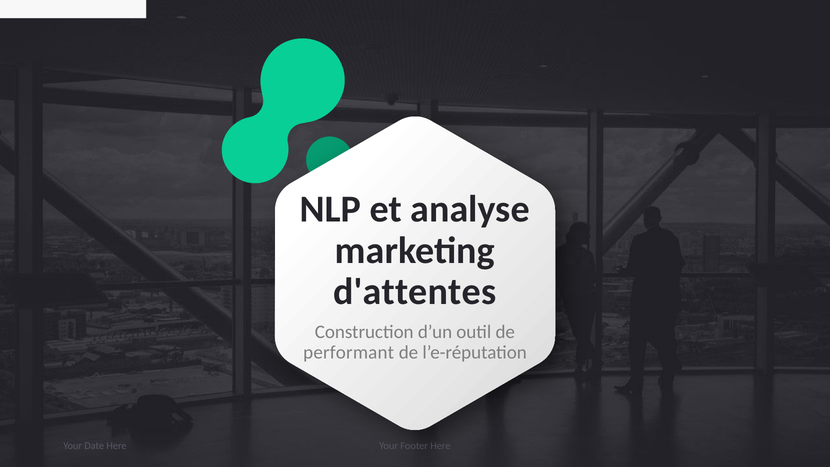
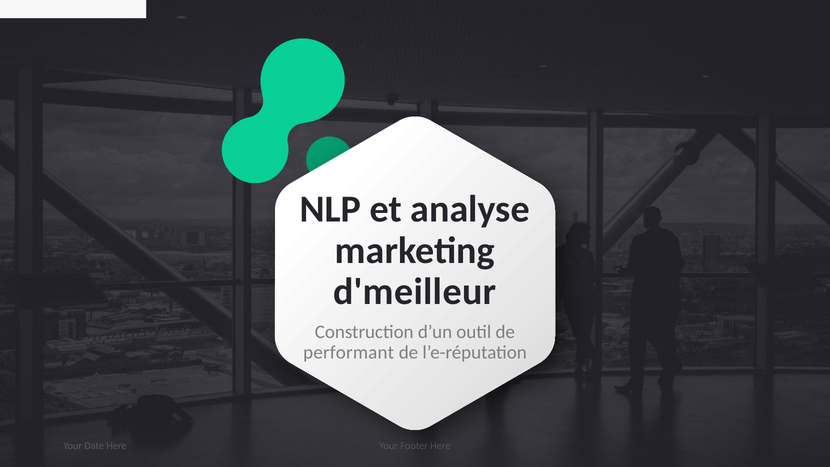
d'attentes: d'attentes -> d'meilleur
